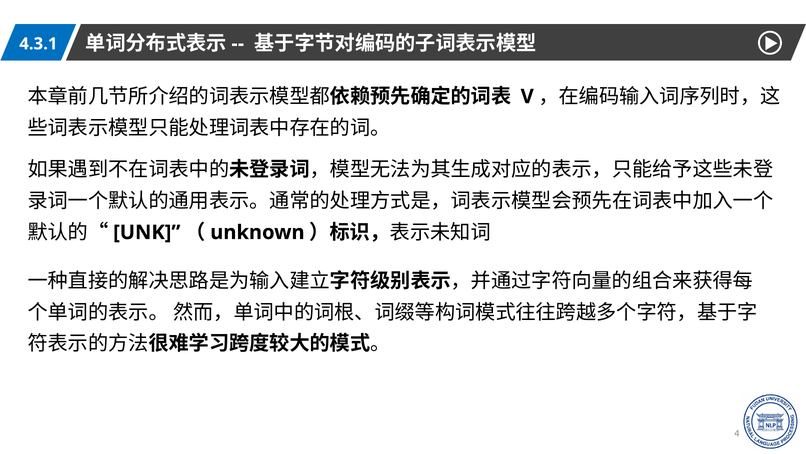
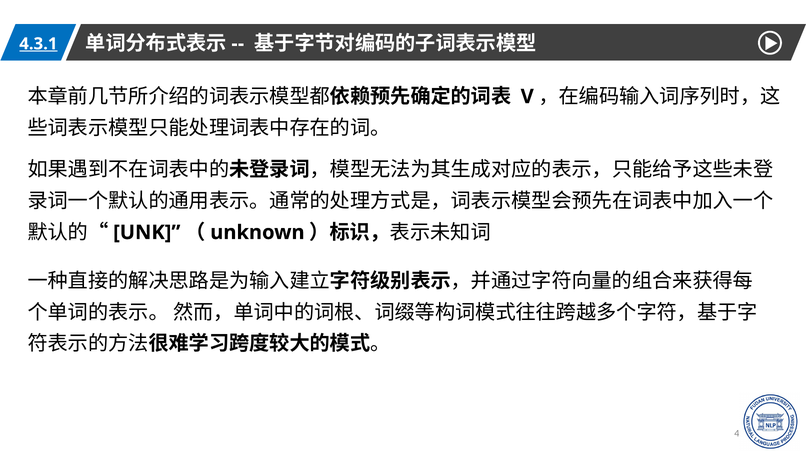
4.3.1 underline: none -> present
